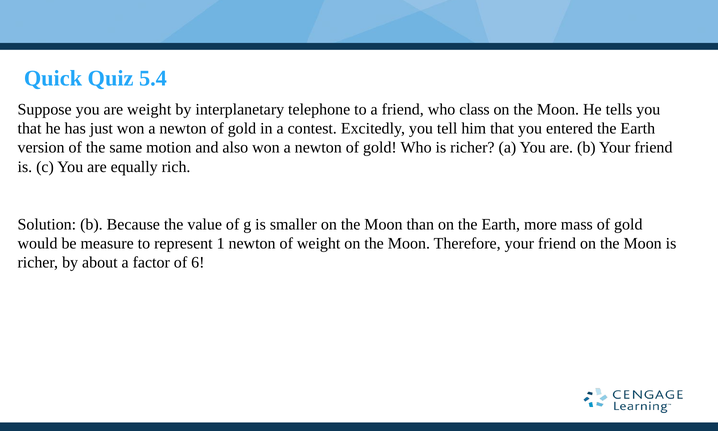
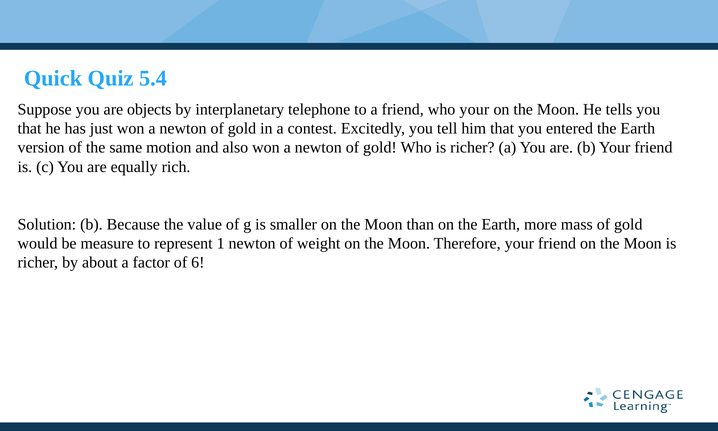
are weight: weight -> objects
who class: class -> your
